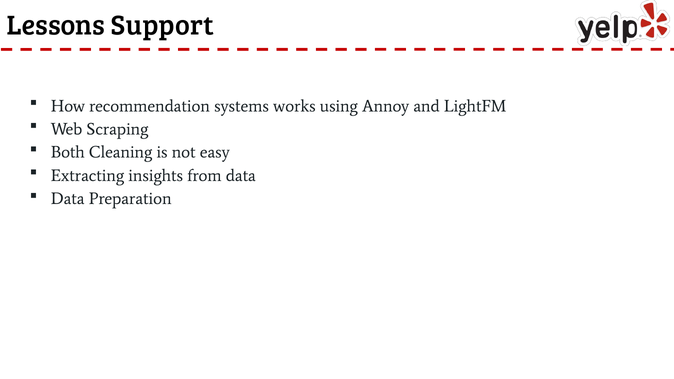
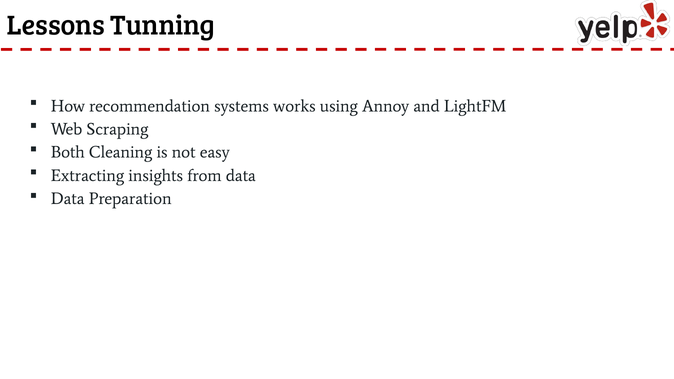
Support: Support -> Tunning
